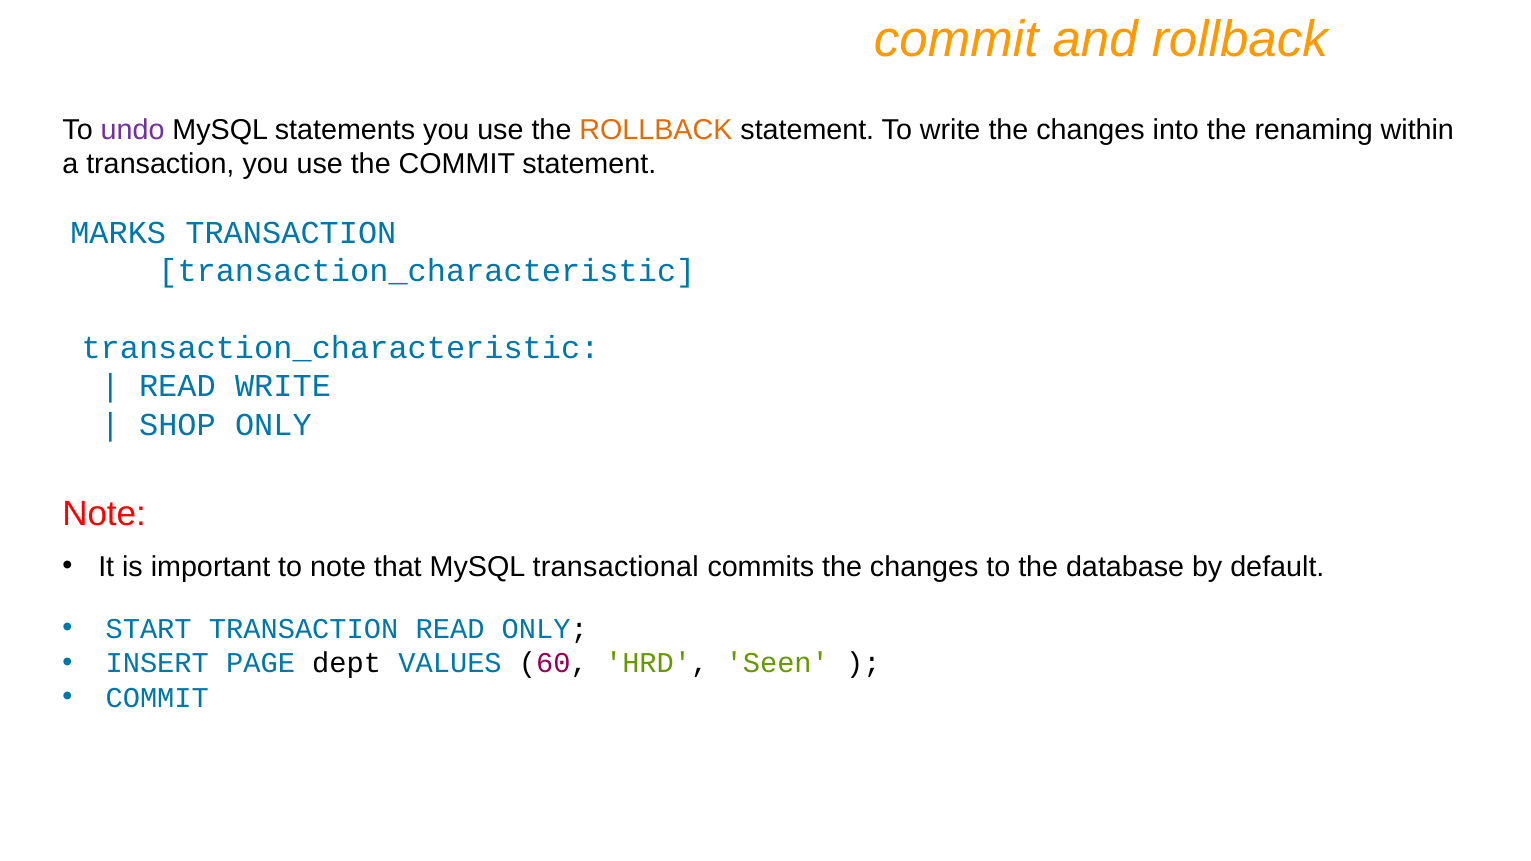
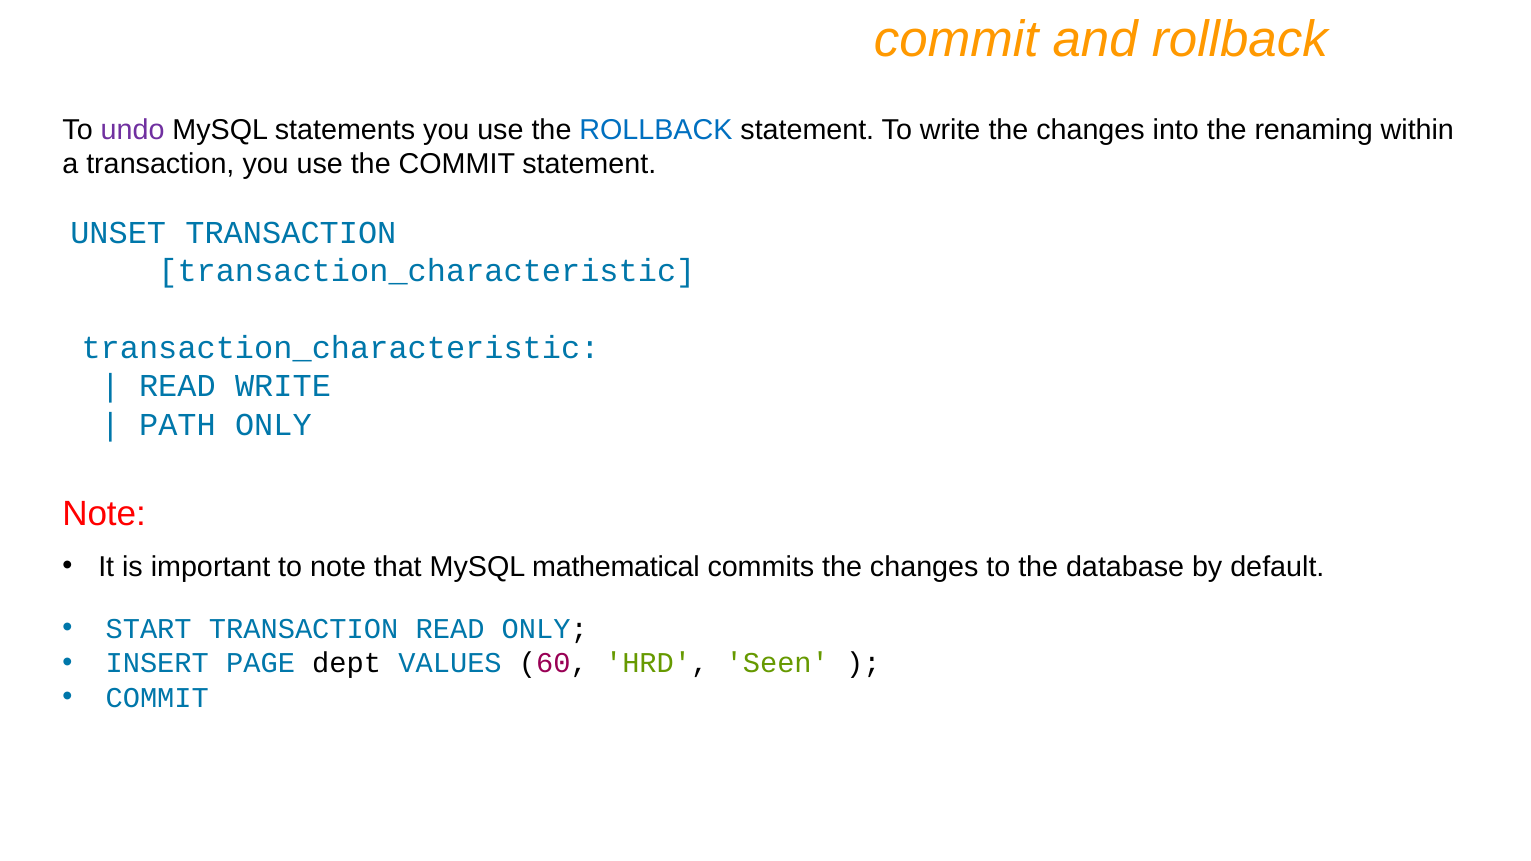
ROLLBACK at (656, 130) colour: orange -> blue
MARKS: MARKS -> UNSET
SHOP: SHOP -> PATH
transactional: transactional -> mathematical
